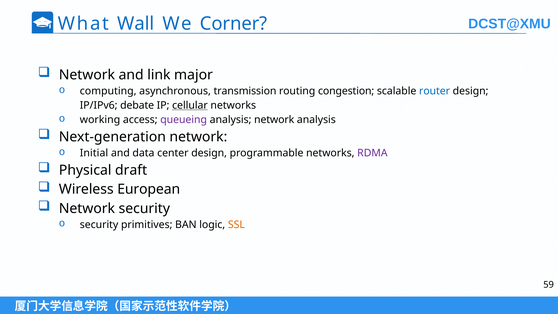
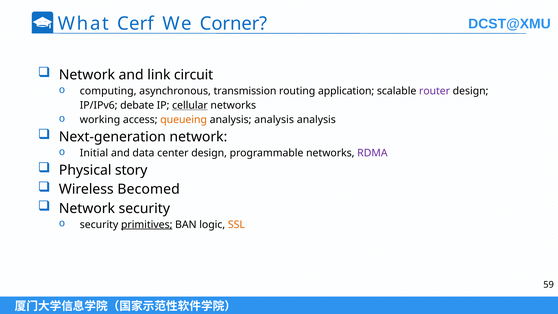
Wall: Wall -> Cerf
major: major -> circuit
congestion: congestion -> application
router colour: blue -> purple
queueing colour: purple -> orange
network at (274, 120): network -> analysis
draft: draft -> story
European: European -> Becomed
primitives underline: none -> present
